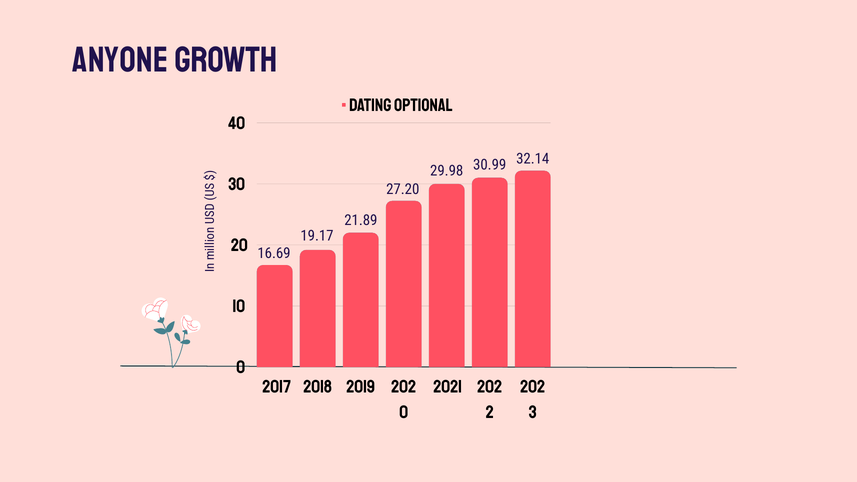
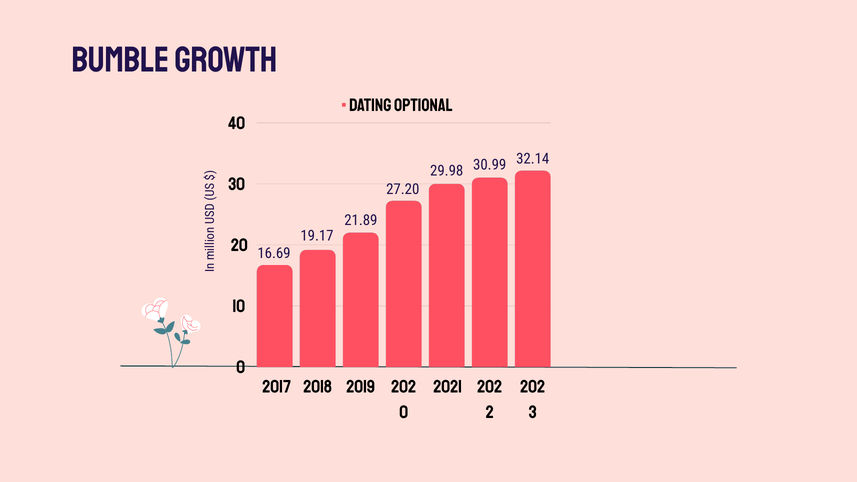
Anyone: Anyone -> Bumble
